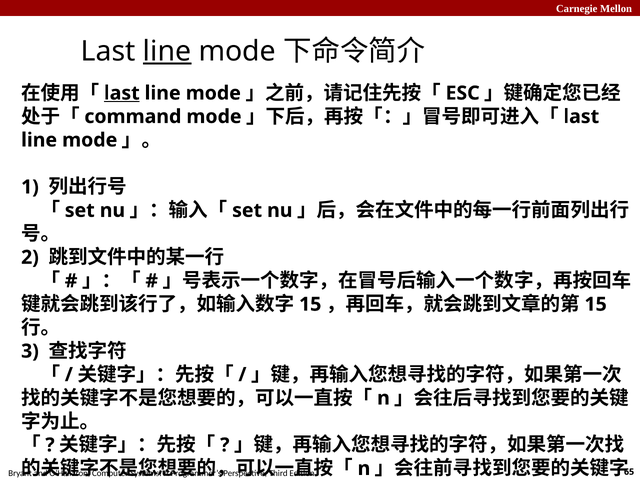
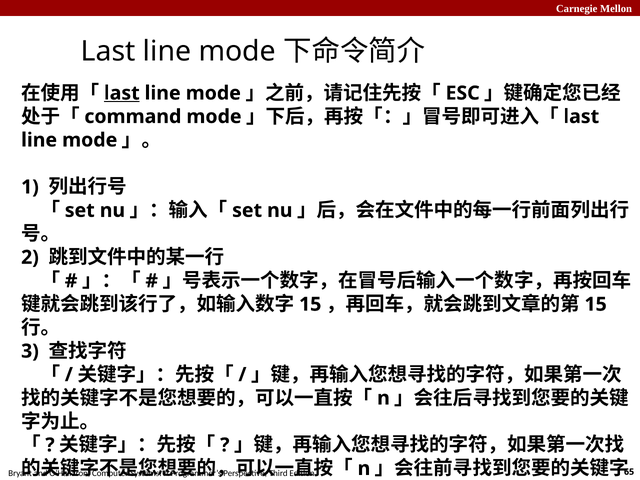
line at (167, 51) underline: present -> none
